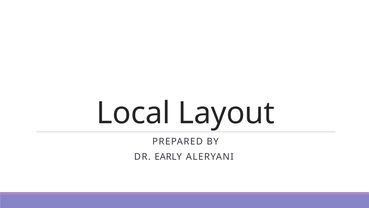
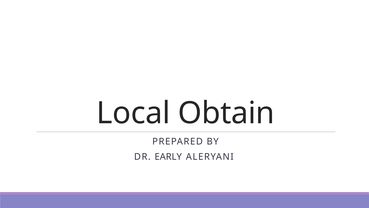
Layout: Layout -> Obtain
